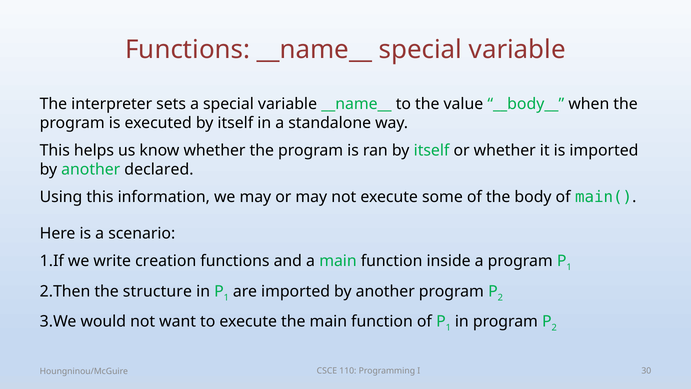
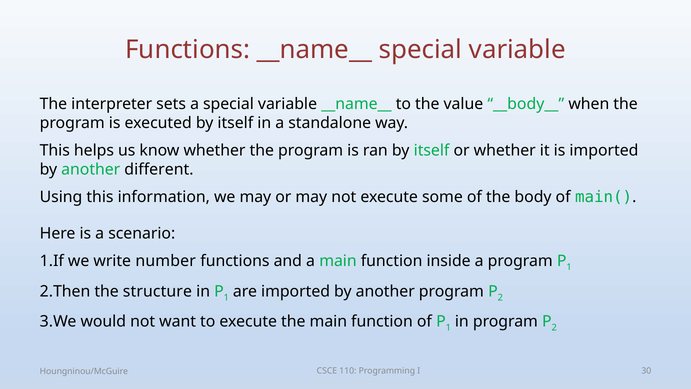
declared: declared -> different
creation: creation -> number
